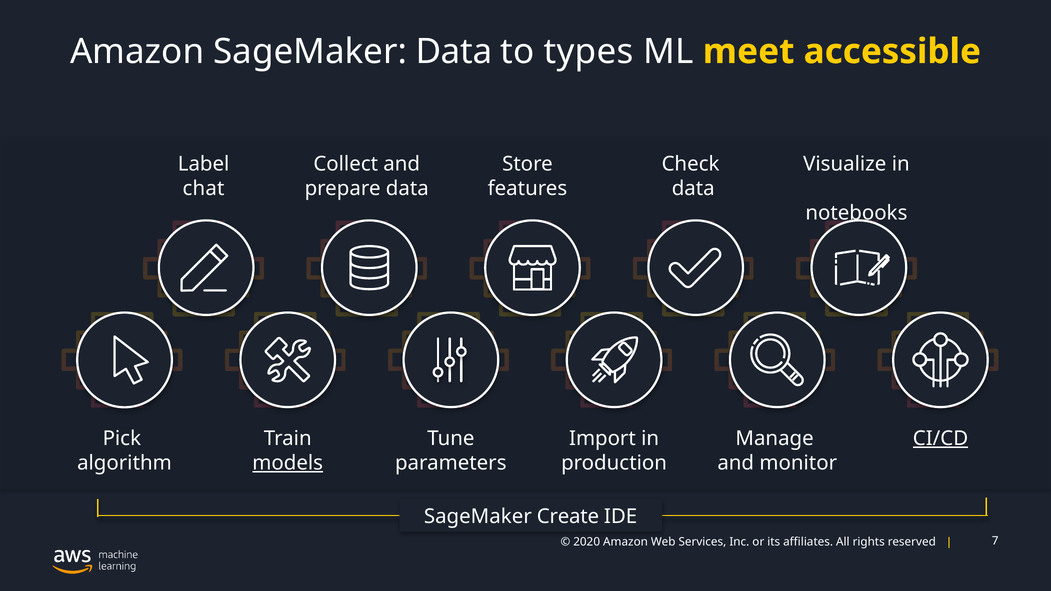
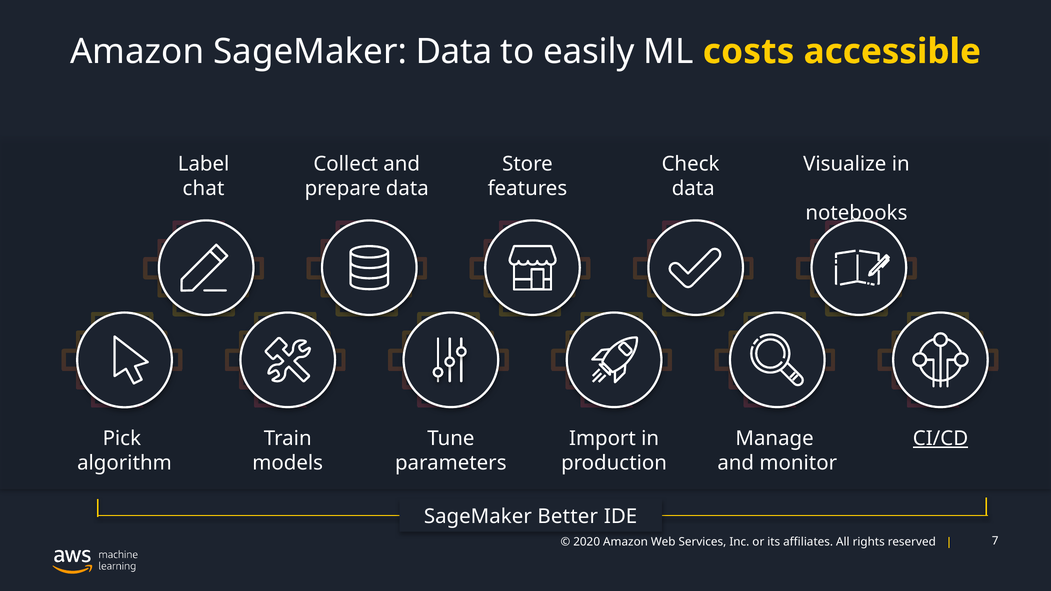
types: types -> easily
meet: meet -> costs
models underline: present -> none
Create: Create -> Better
